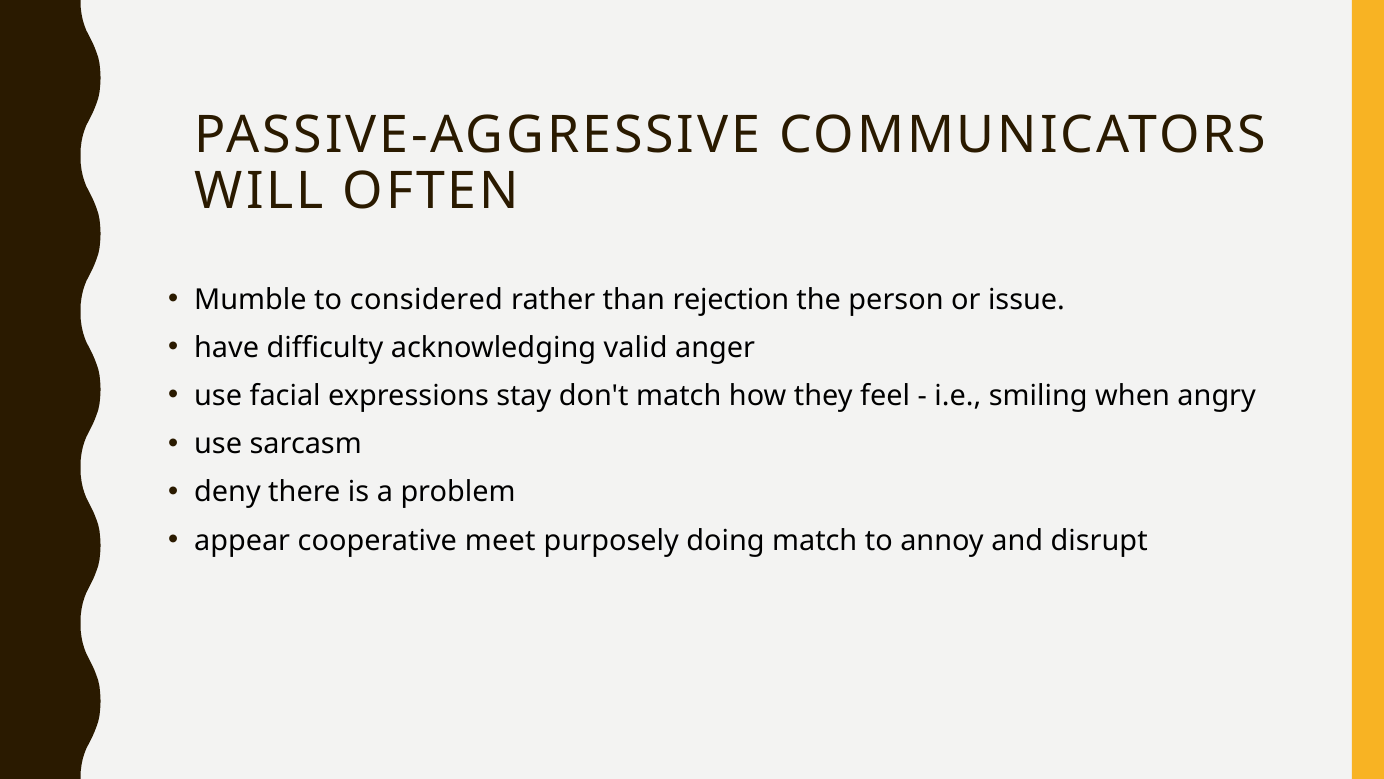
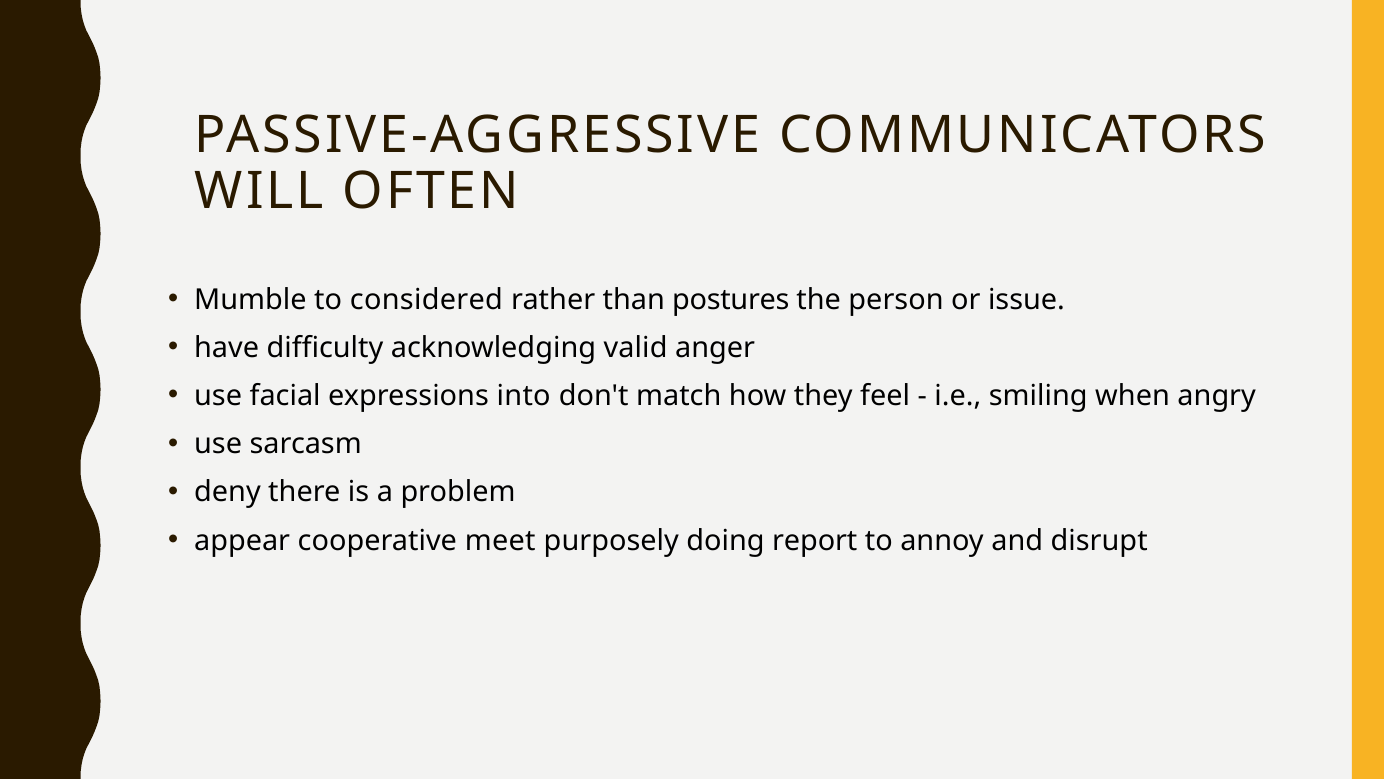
rejection: rejection -> postures
stay: stay -> into
doing match: match -> report
